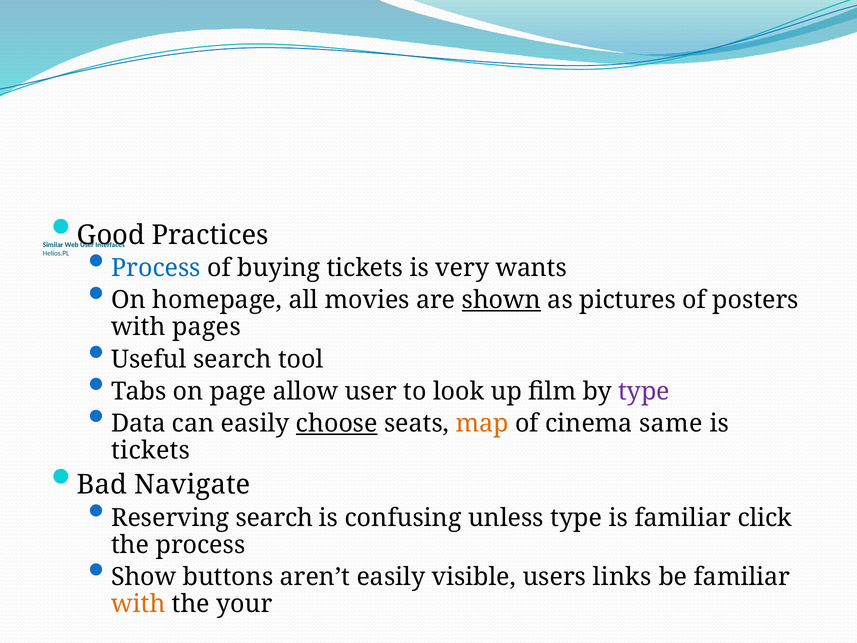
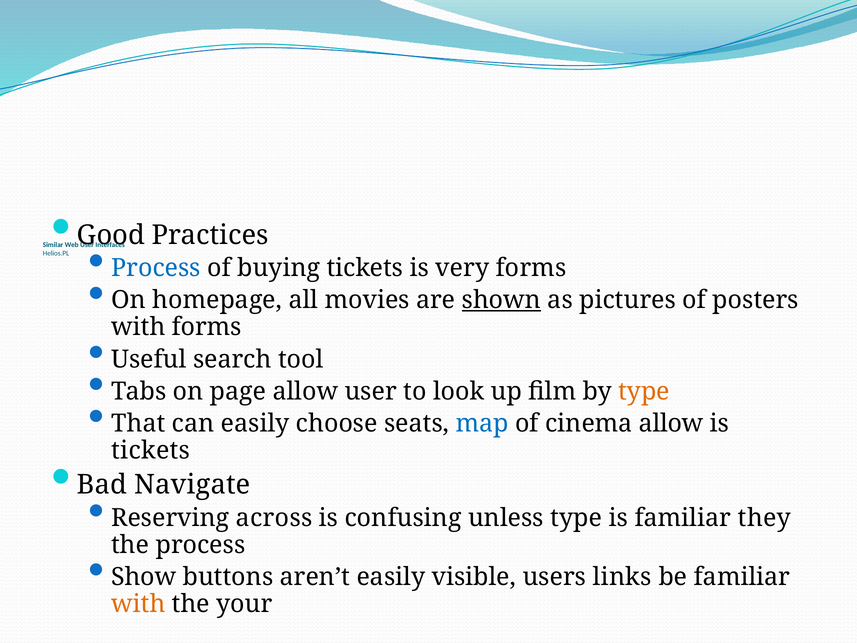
very wants: wants -> forms
with pages: pages -> forms
type at (644, 391) colour: purple -> orange
Data: Data -> That
choose underline: present -> none
map colour: orange -> blue
cinema same: same -> allow
Reserving search: search -> across
click: click -> they
